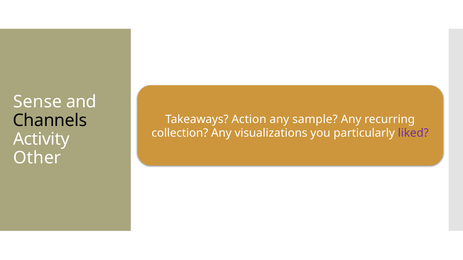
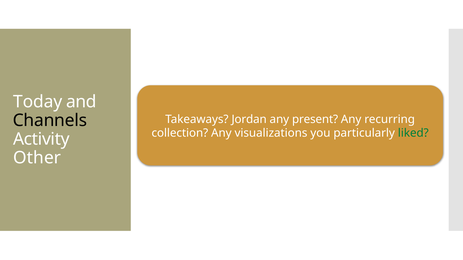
Sense: Sense -> Today
Action: Action -> Jordan
sample: sample -> present
liked colour: purple -> green
